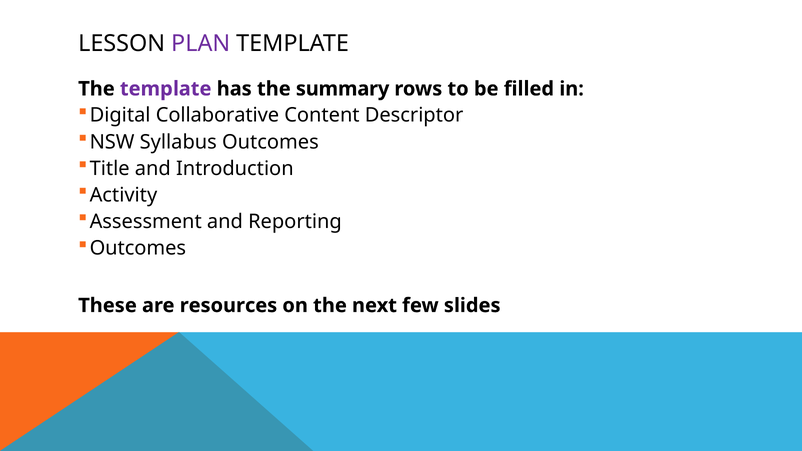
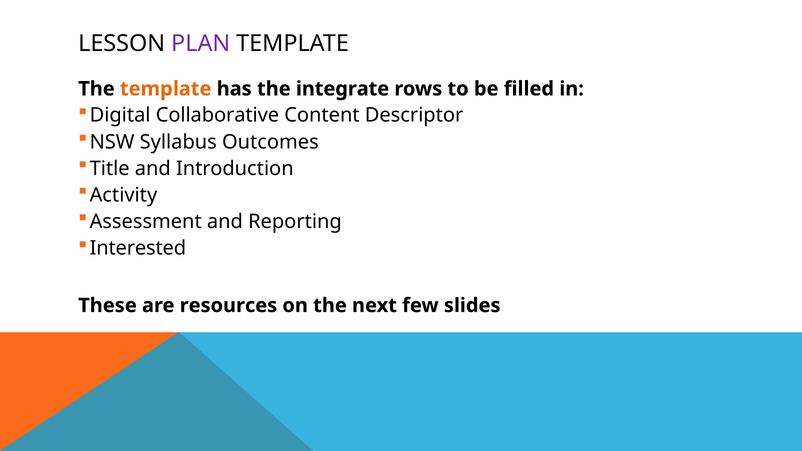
template at (166, 89) colour: purple -> orange
summary: summary -> integrate
Outcomes at (138, 248): Outcomes -> Interested
